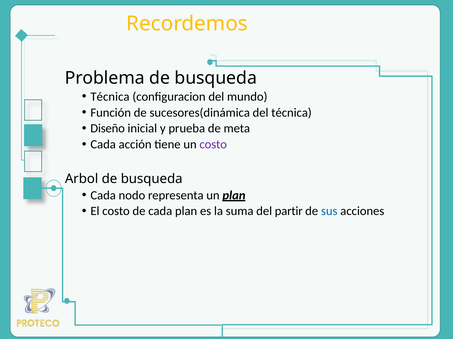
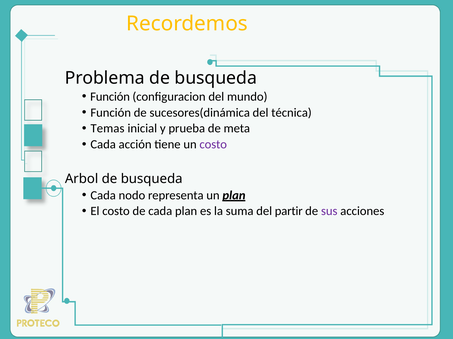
Técnica at (110, 97): Técnica -> Función
Diseño: Diseño -> Temas
sus colour: blue -> purple
